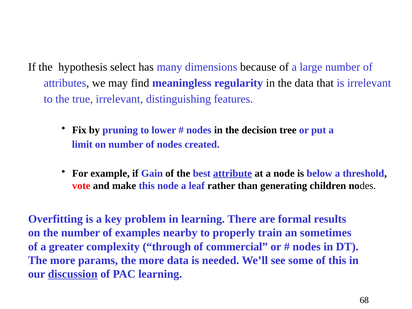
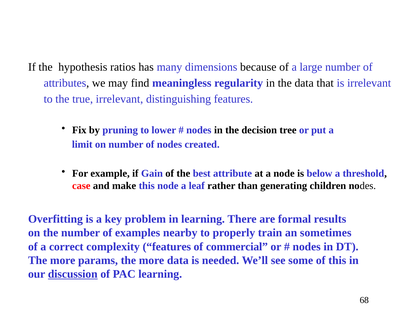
select: select -> ratios
attribute underline: present -> none
vote: vote -> case
greater: greater -> correct
complexity through: through -> features
